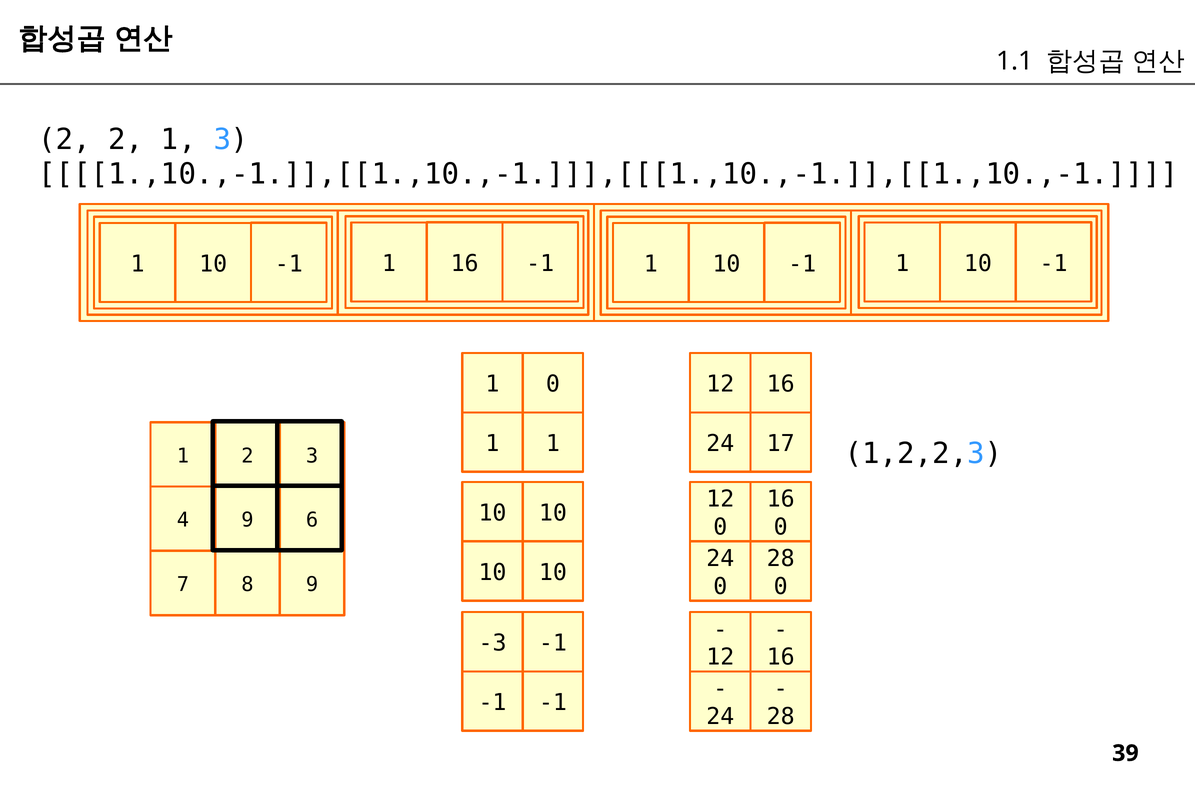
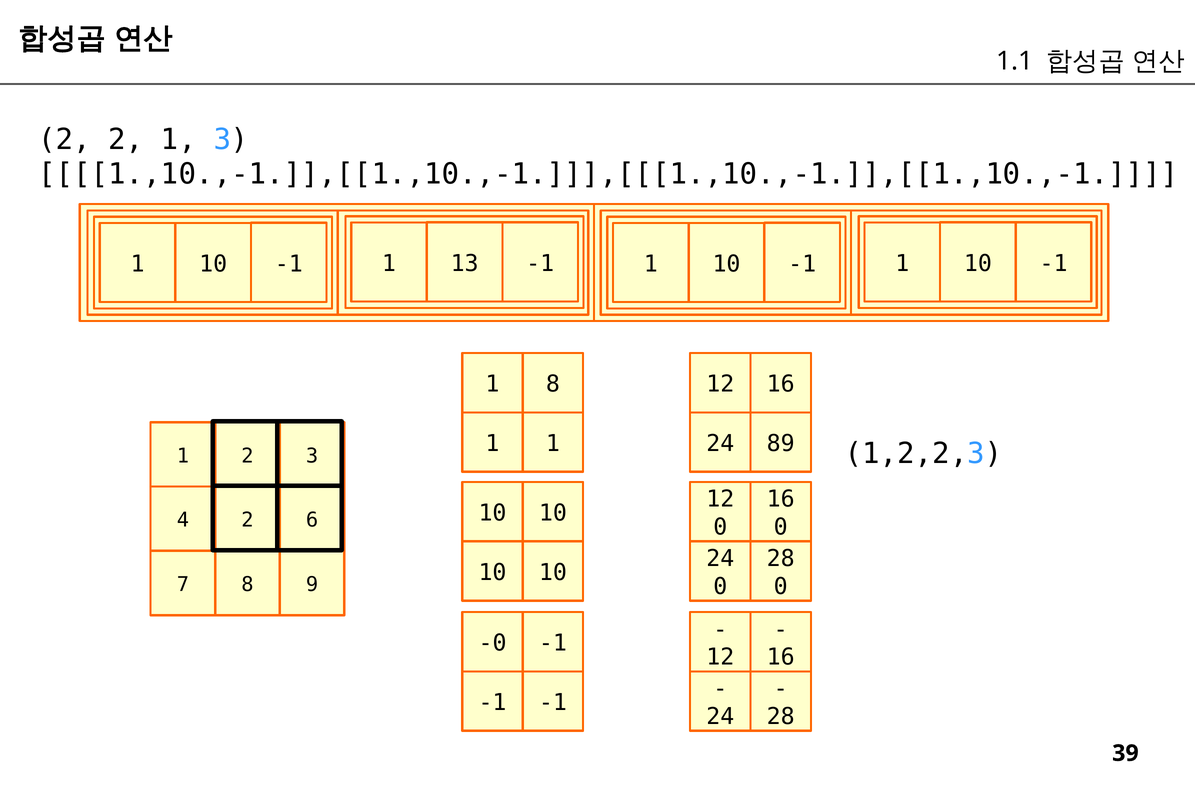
1 16: 16 -> 13
1 0: 0 -> 8
17: 17 -> 89
4 9: 9 -> 2
-3: -3 -> -0
